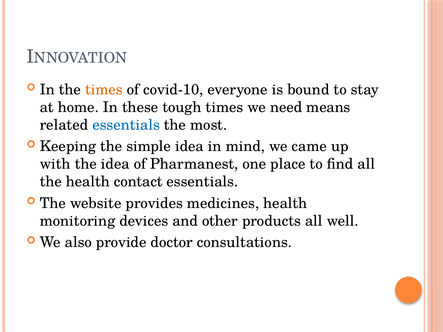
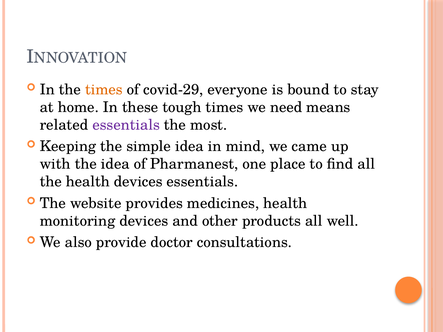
covid-10: covid-10 -> covid-29
essentials at (126, 125) colour: blue -> purple
health contact: contact -> devices
